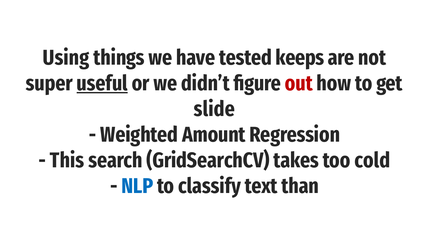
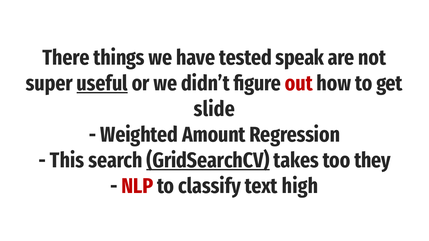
Using: Using -> There
keeps: keeps -> speak
GridSearchCV underline: none -> present
cold: cold -> they
NLP colour: blue -> red
than: than -> high
